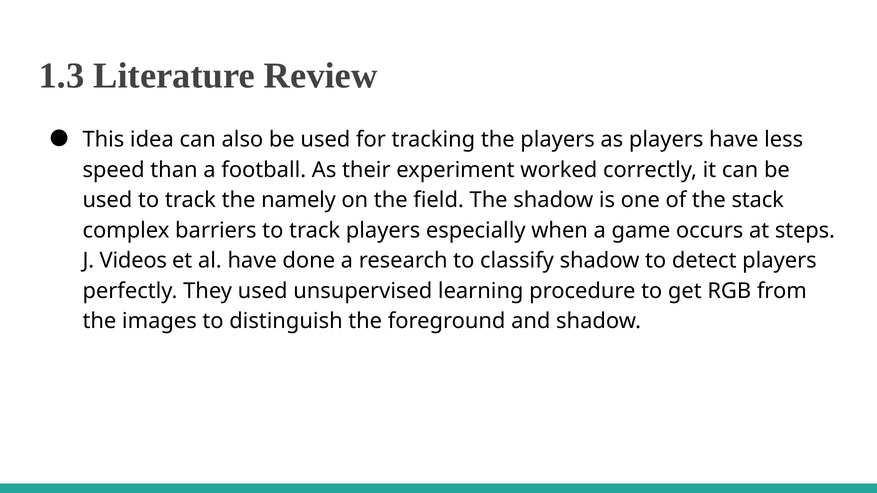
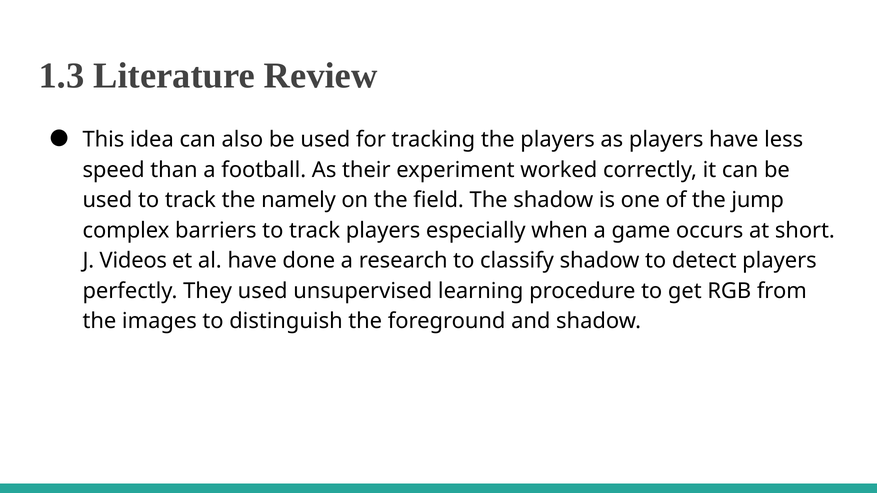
stack: stack -> jump
steps: steps -> short
